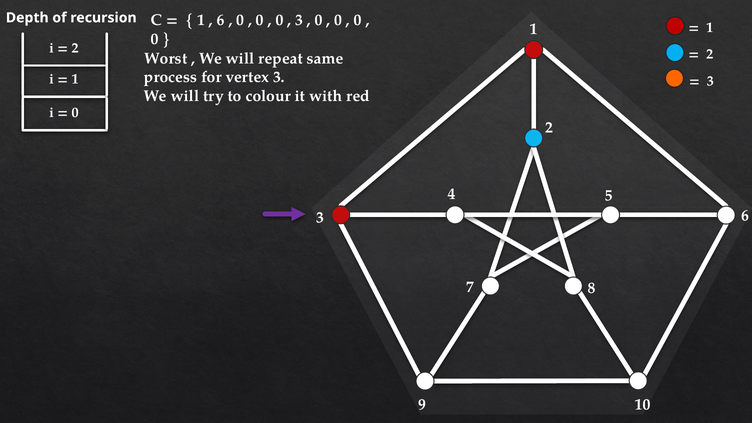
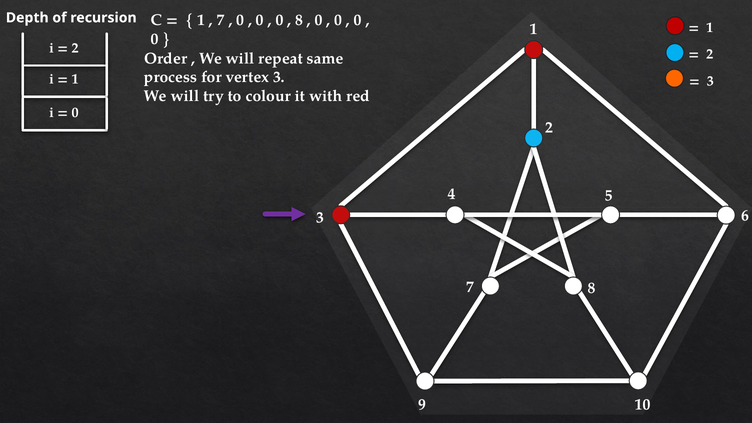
6 at (221, 20): 6 -> 7
3 at (299, 20): 3 -> 8
Worst: Worst -> Order
